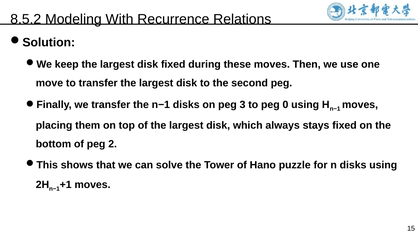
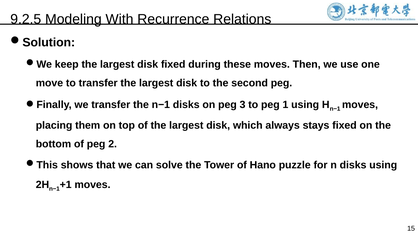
8.5.2: 8.5.2 -> 9.2.5
0: 0 -> 1
